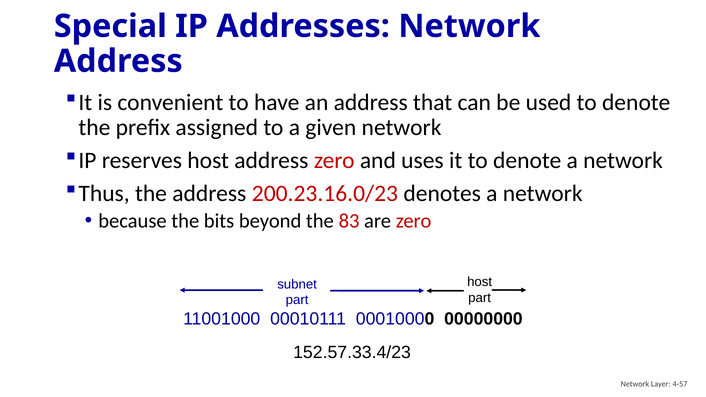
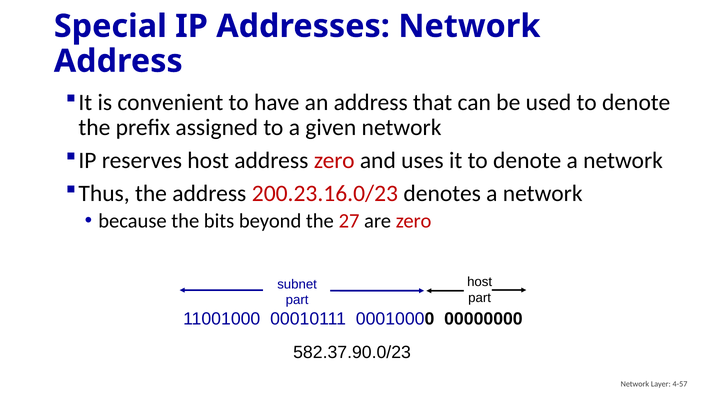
83: 83 -> 27
152.57.33.4/23: 152.57.33.4/23 -> 582.37.90.0/23
